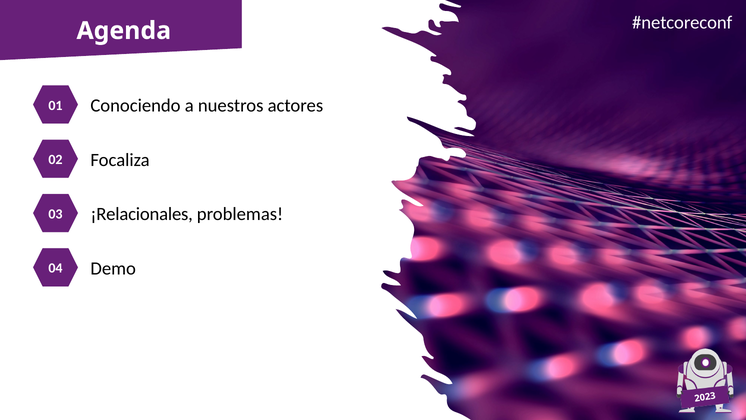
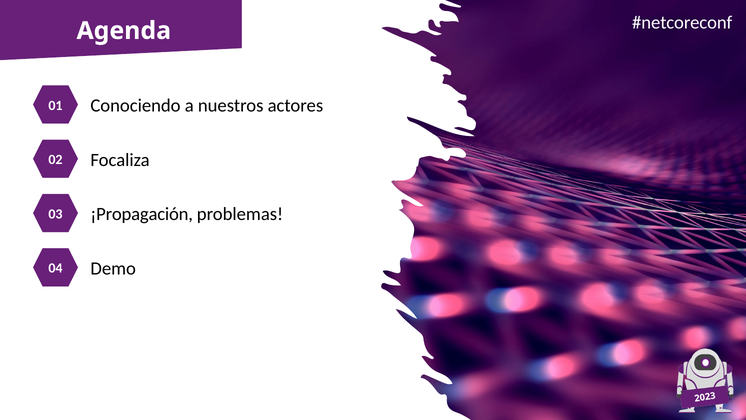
¡Relacionales: ¡Relacionales -> ¡Propagación
